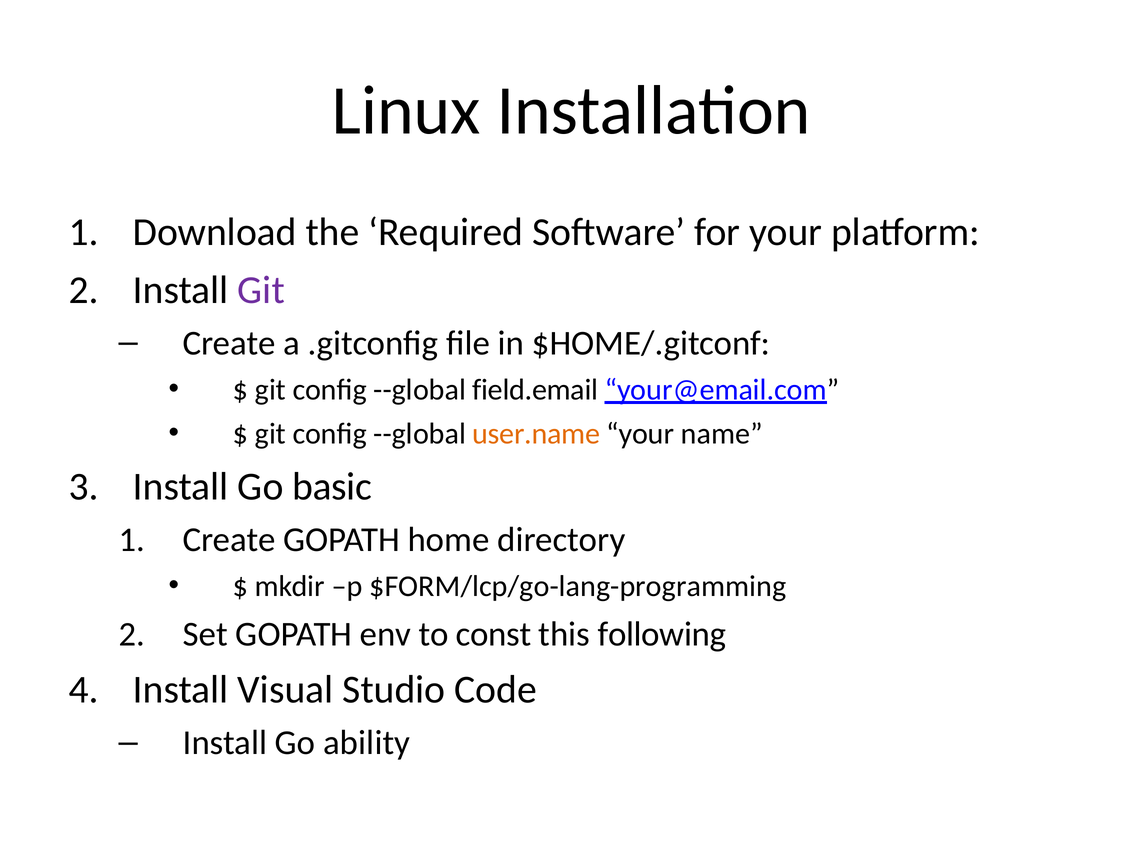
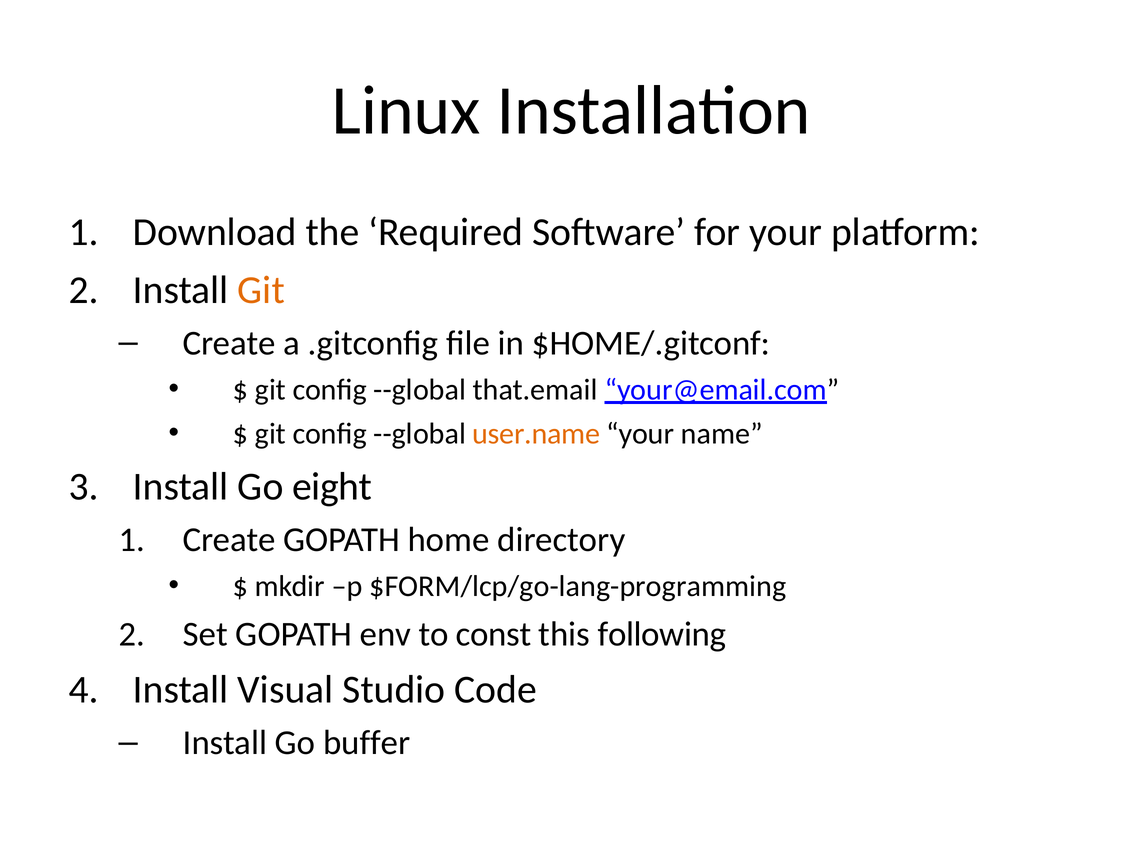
Git at (261, 290) colour: purple -> orange
field.email: field.email -> that.email
basic: basic -> eight
ability: ability -> buffer
